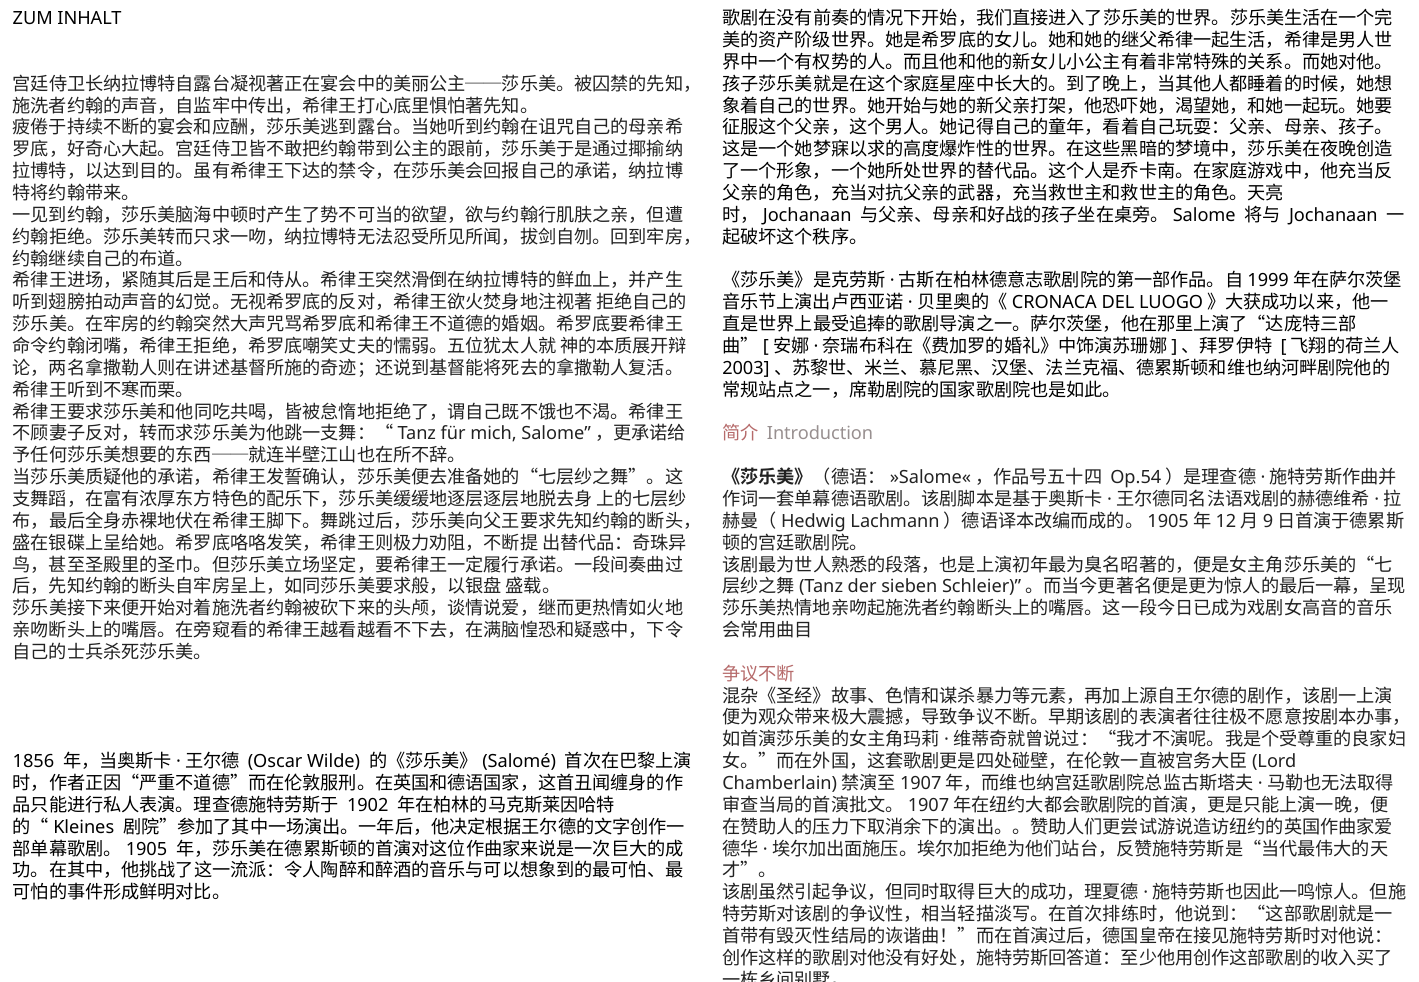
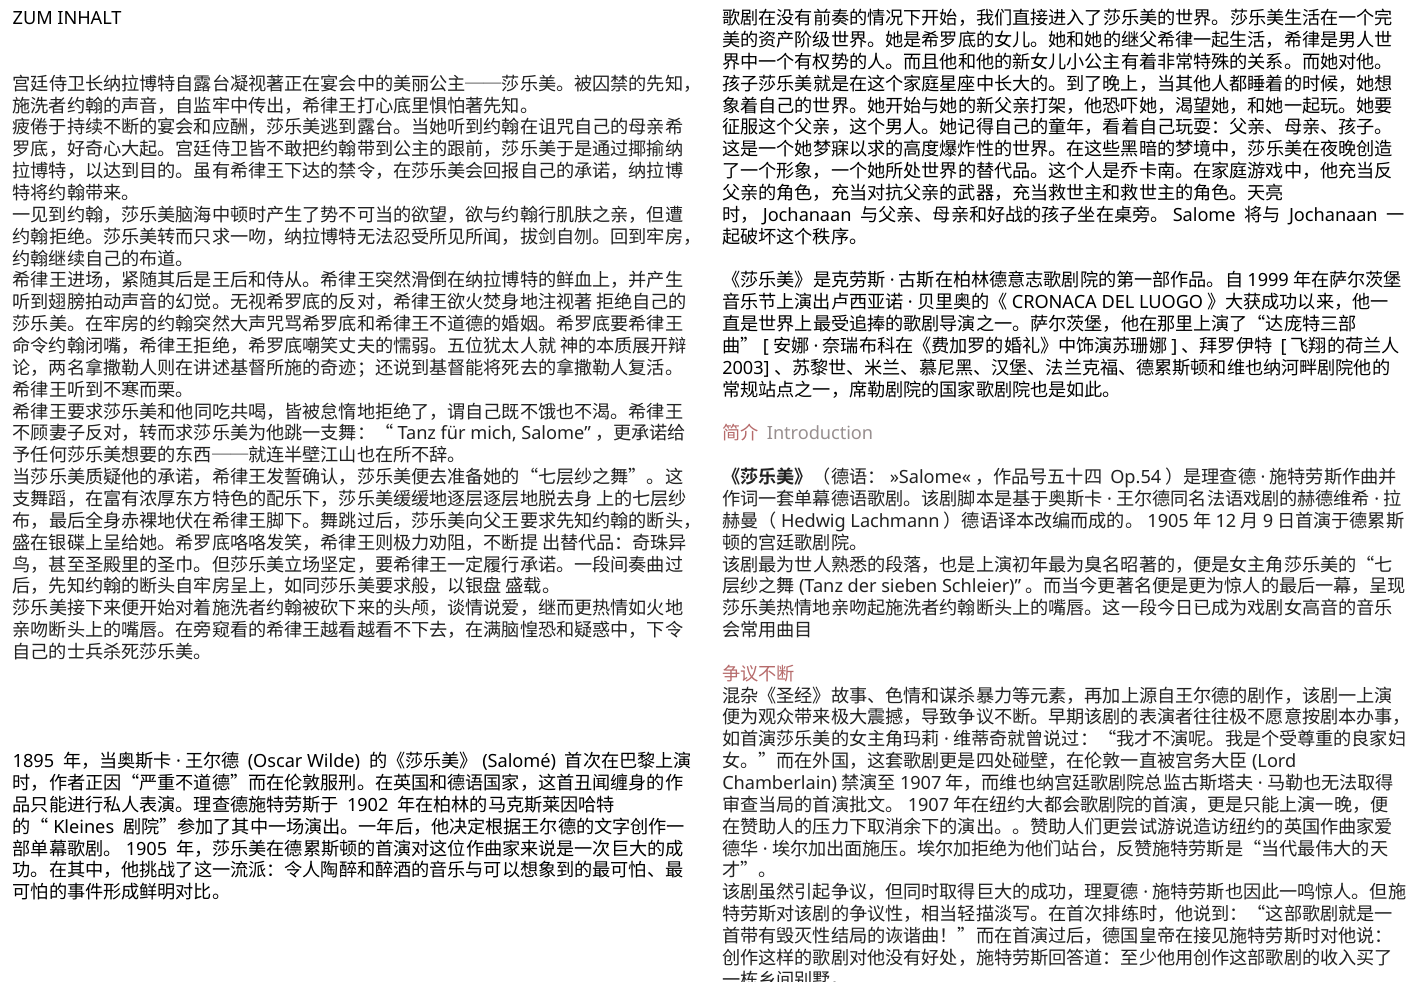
1856: 1856 -> 1895
